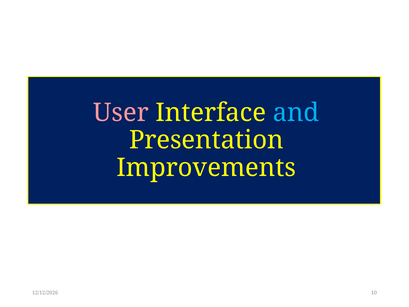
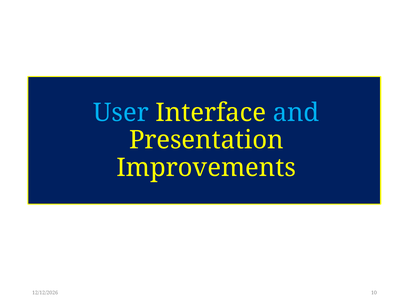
User colour: pink -> light blue
